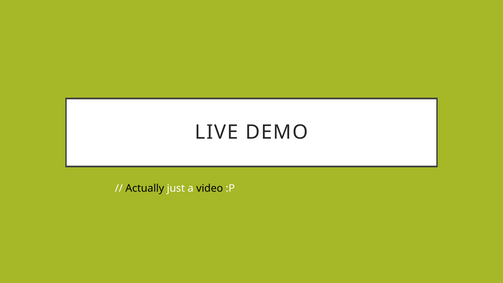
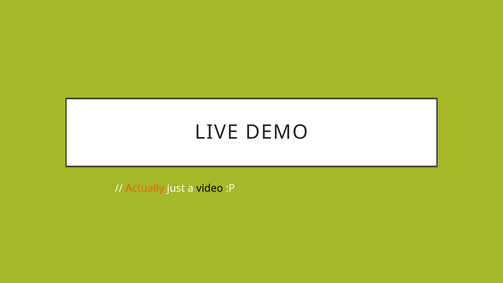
Actually colour: black -> orange
